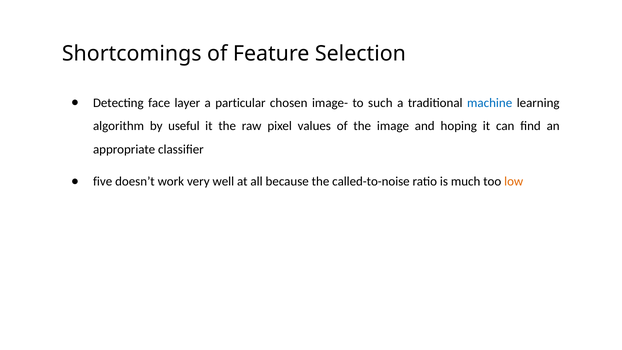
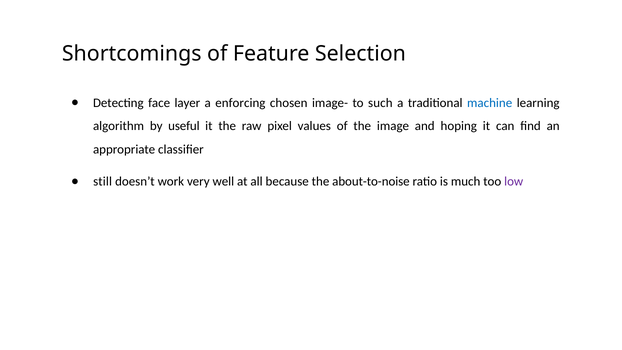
particular: particular -> enforcing
five: five -> still
called-to-noise: called-to-noise -> about-to-noise
low colour: orange -> purple
